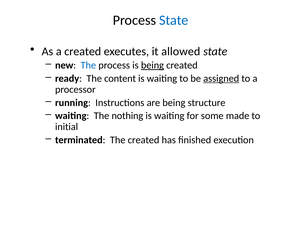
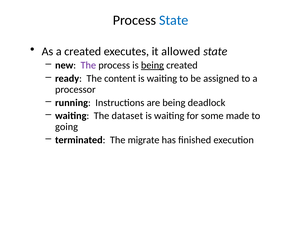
The at (88, 65) colour: blue -> purple
assigned underline: present -> none
structure: structure -> deadlock
nothing: nothing -> dataset
initial: initial -> going
The created: created -> migrate
